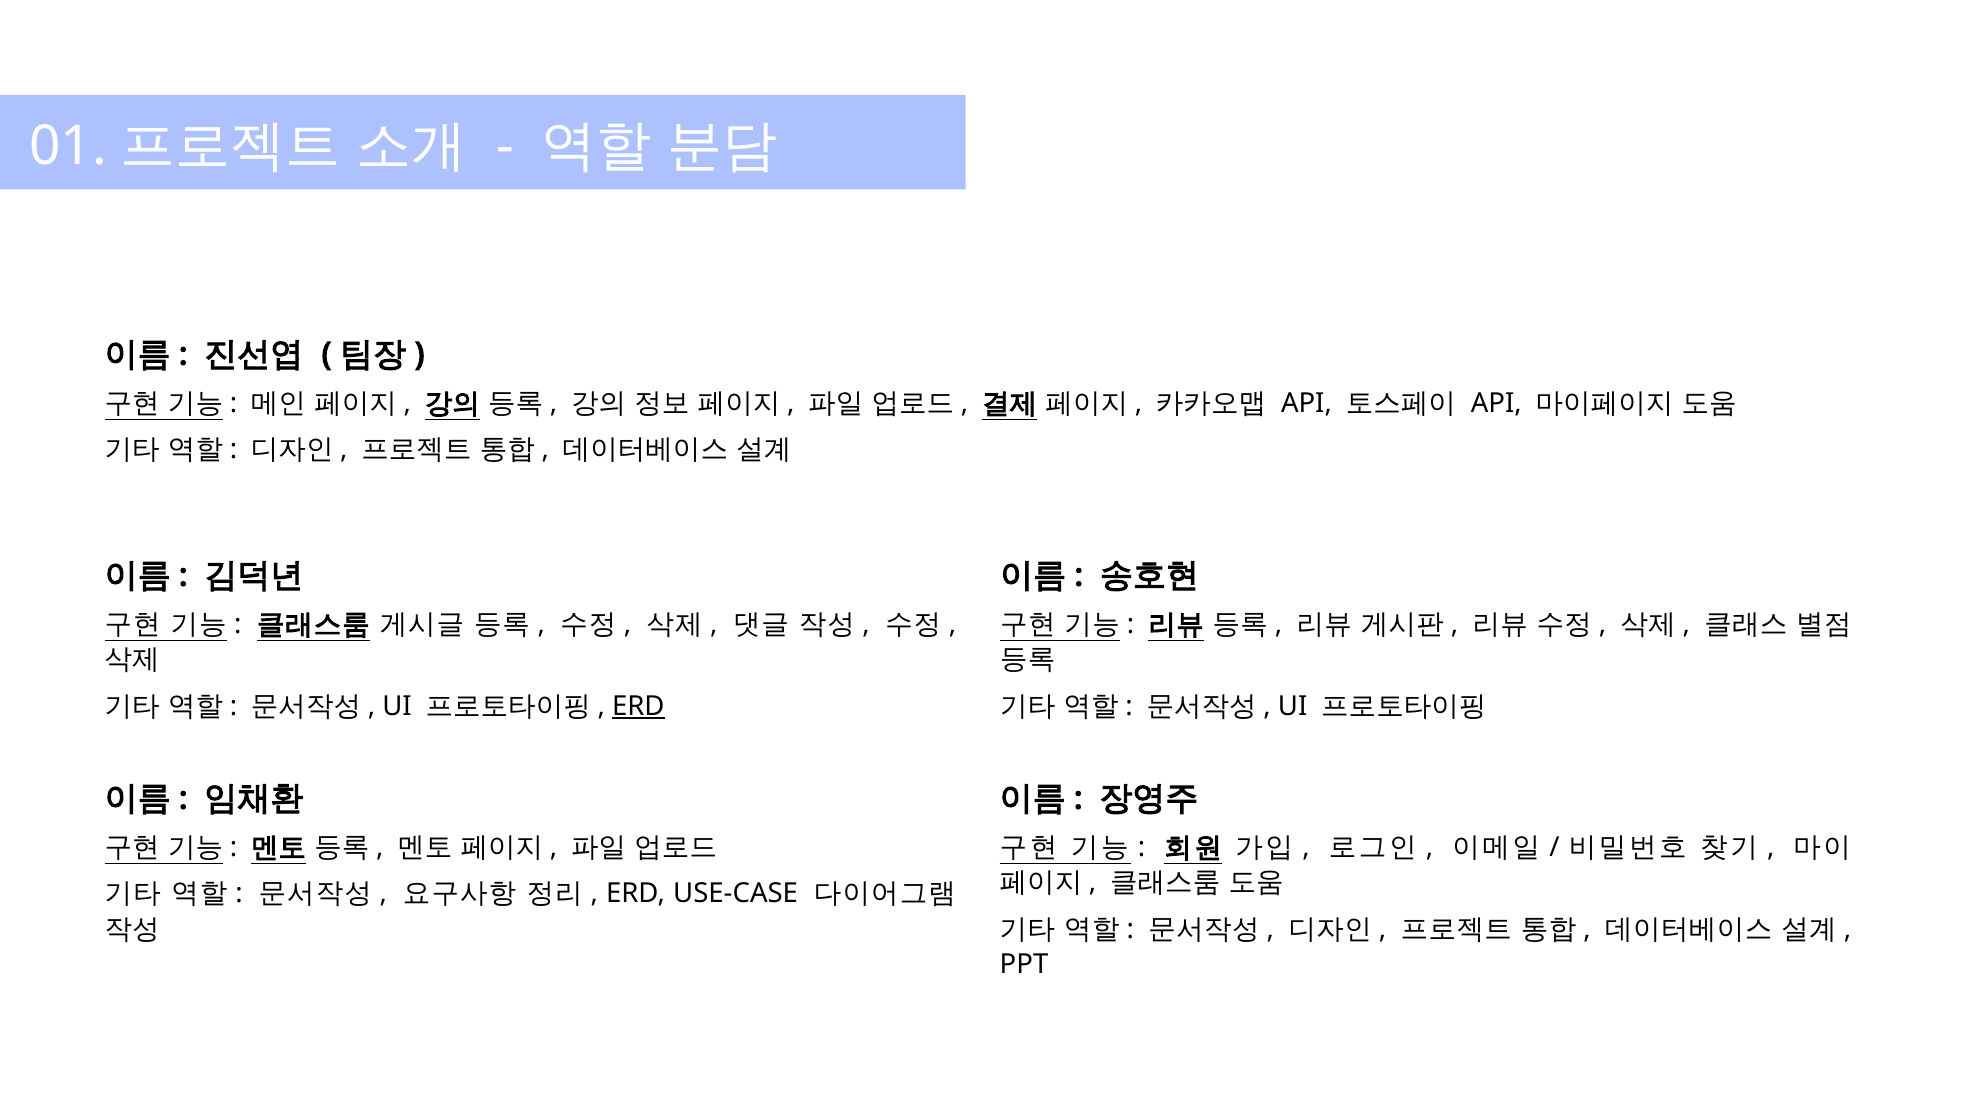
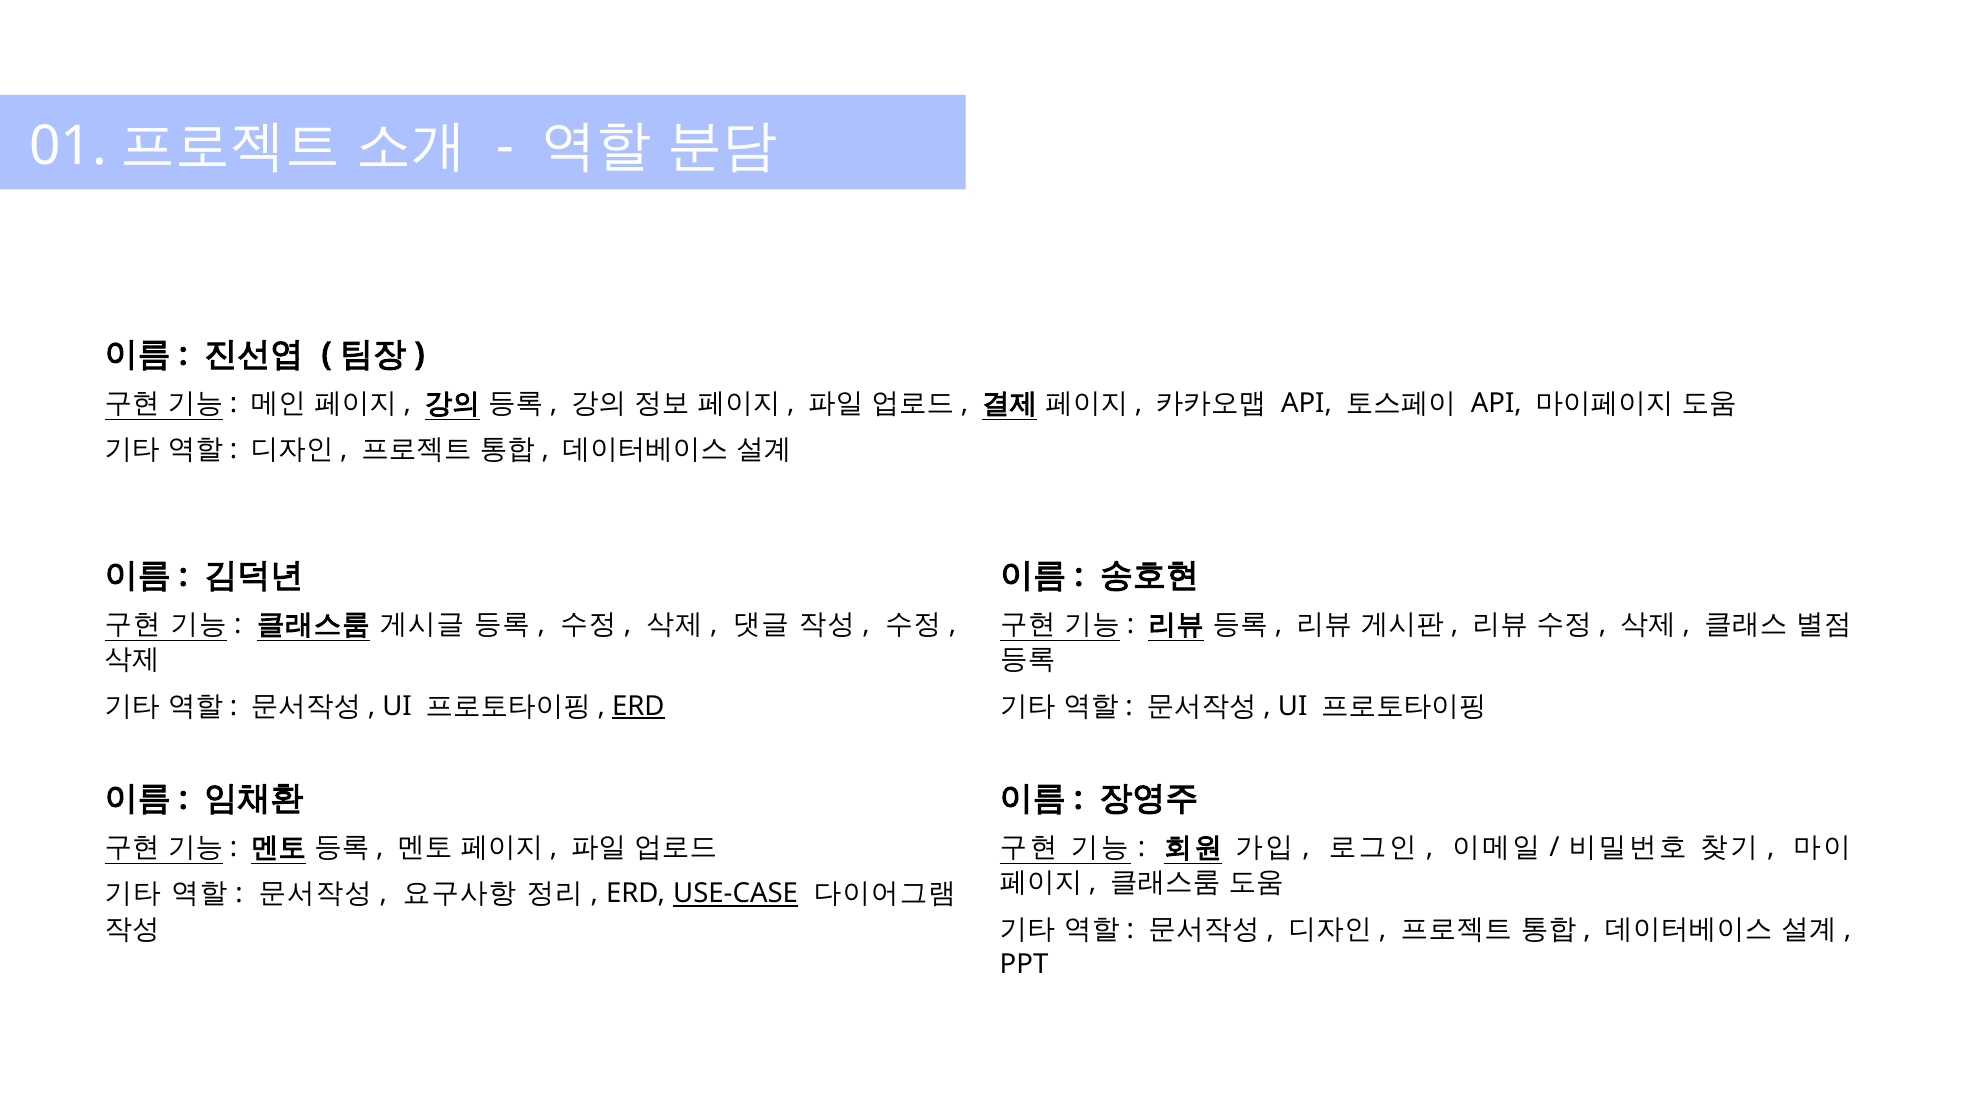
USE-CASE underline: none -> present
